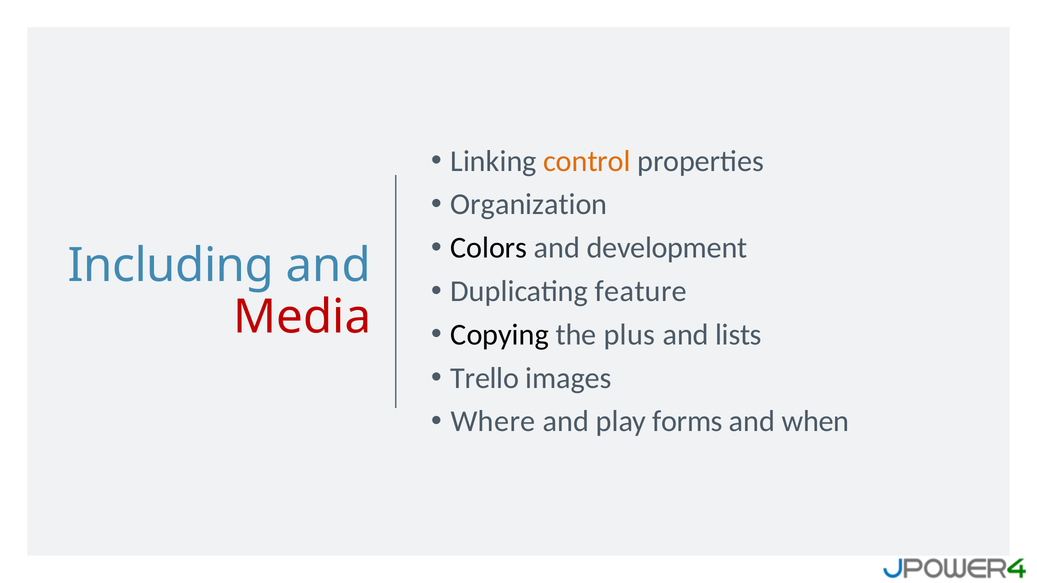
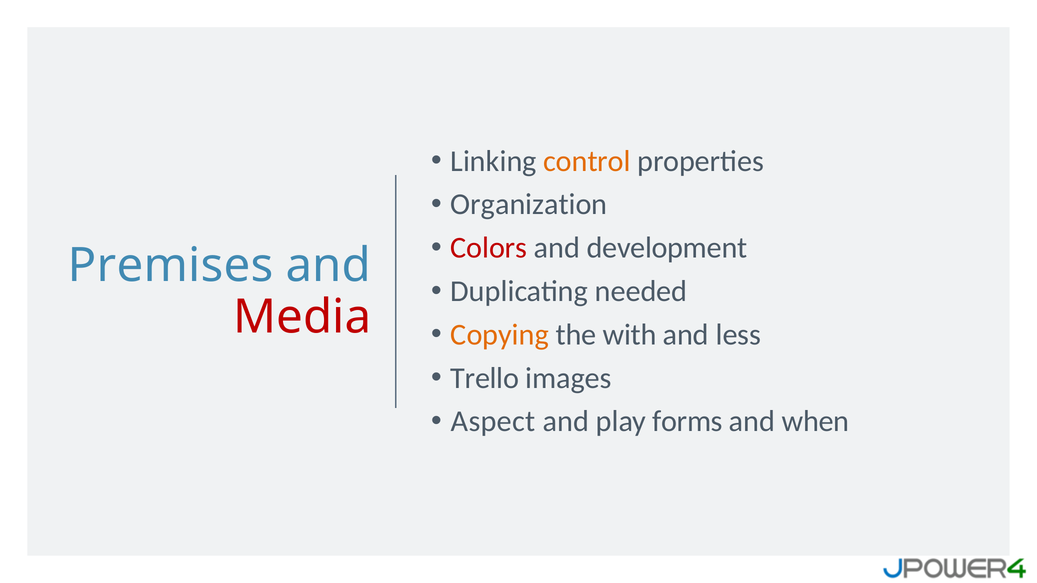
Colors colour: black -> red
Including: Including -> Premises
feature: feature -> needed
Copying colour: black -> orange
plus: plus -> with
lists: lists -> less
Where: Where -> Aspect
